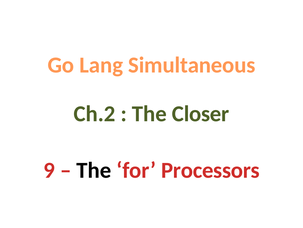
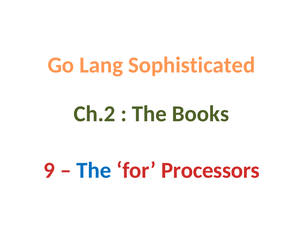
Simultaneous: Simultaneous -> Sophisticated
Closer: Closer -> Books
The at (94, 170) colour: black -> blue
